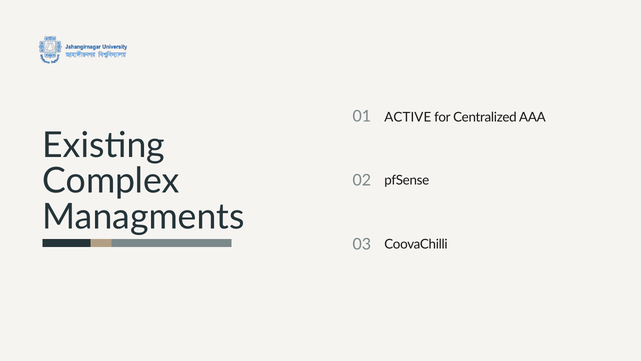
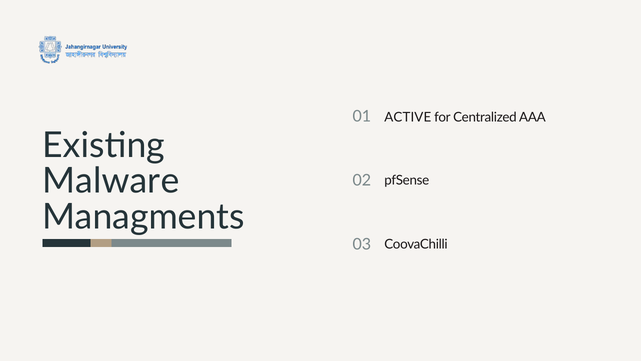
Complex: Complex -> Malware
